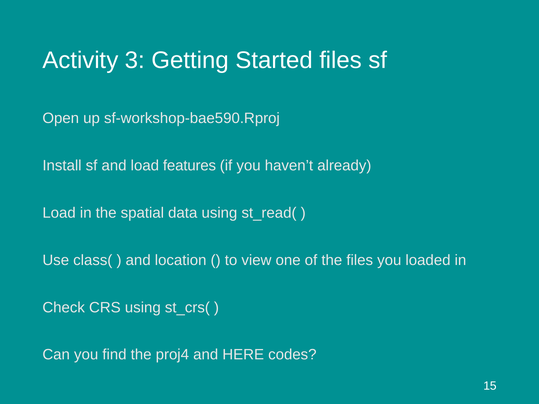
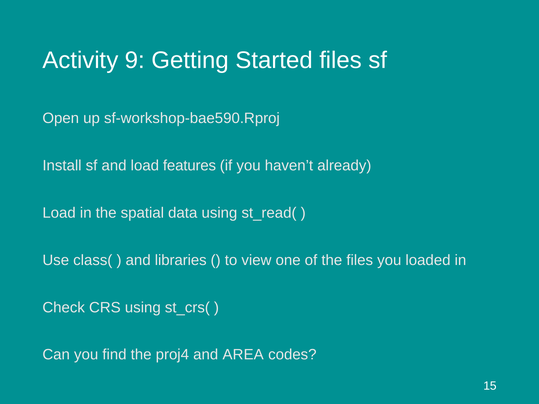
3: 3 -> 9
location: location -> libraries
HERE: HERE -> AREA
